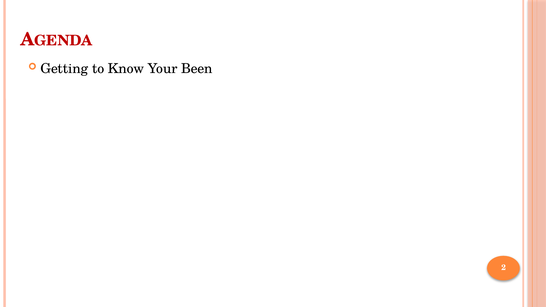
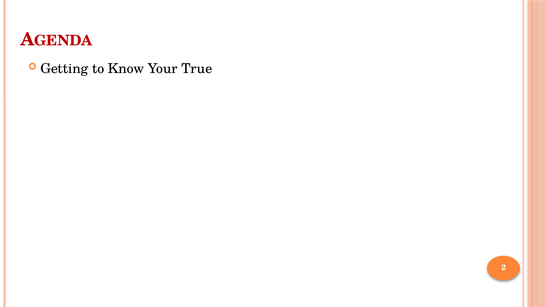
Been: Been -> True
